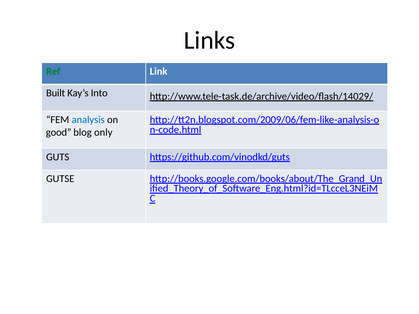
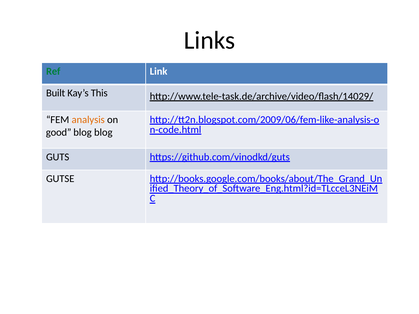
Into: Into -> This
analysis colour: blue -> orange
blog only: only -> blog
